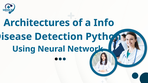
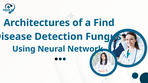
Info: Info -> Find
Python: Python -> Fungus
